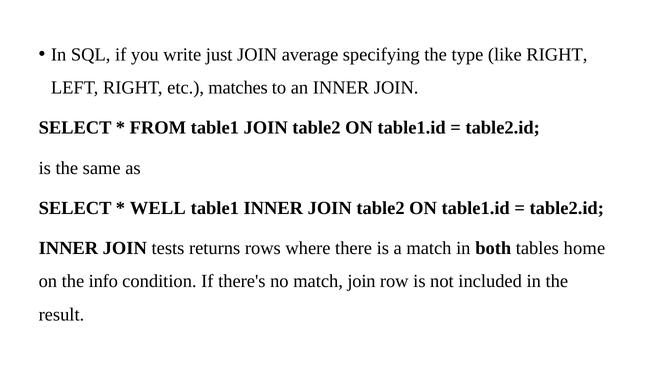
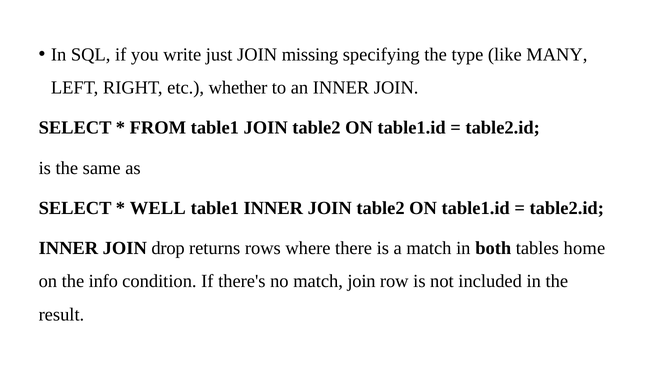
average: average -> missing
like RIGHT: RIGHT -> MANY
matches: matches -> whether
tests: tests -> drop
